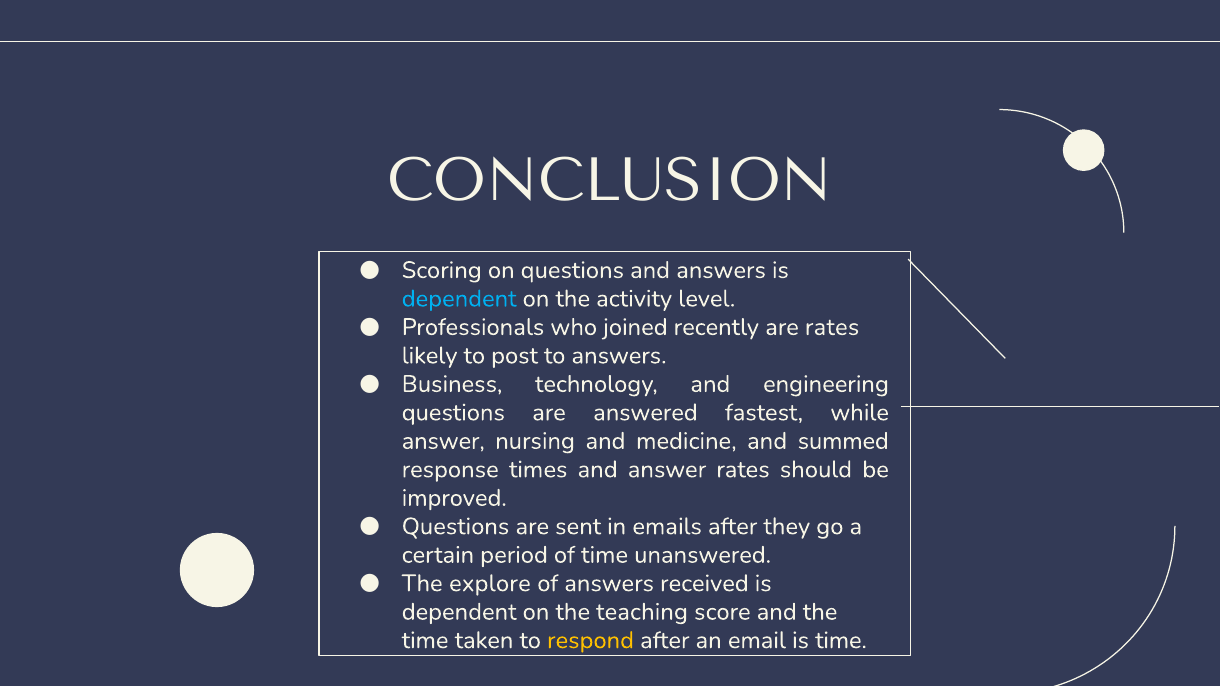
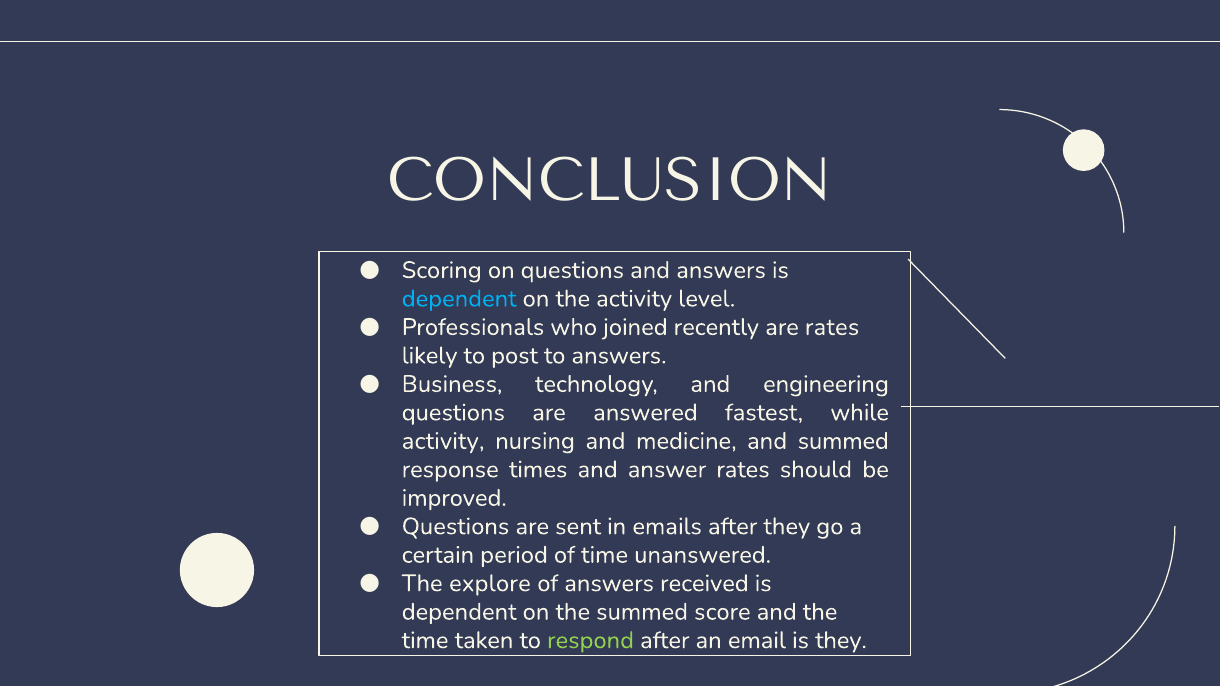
answer at (443, 441): answer -> activity
the teaching: teaching -> summed
respond colour: yellow -> light green
is time: time -> they
